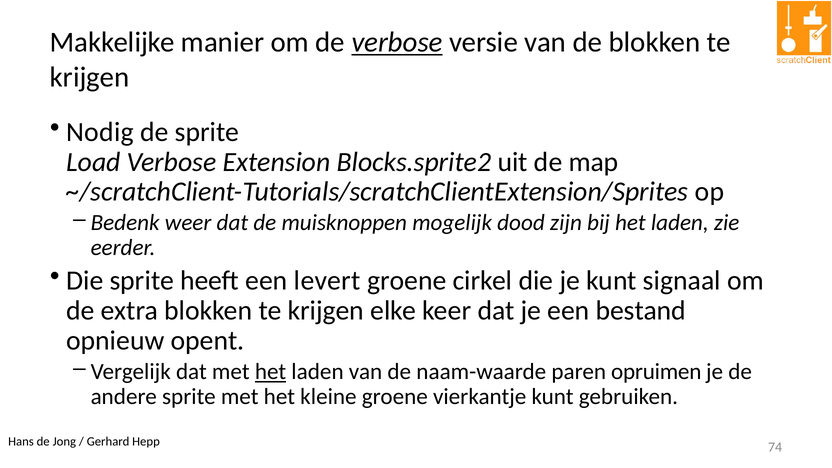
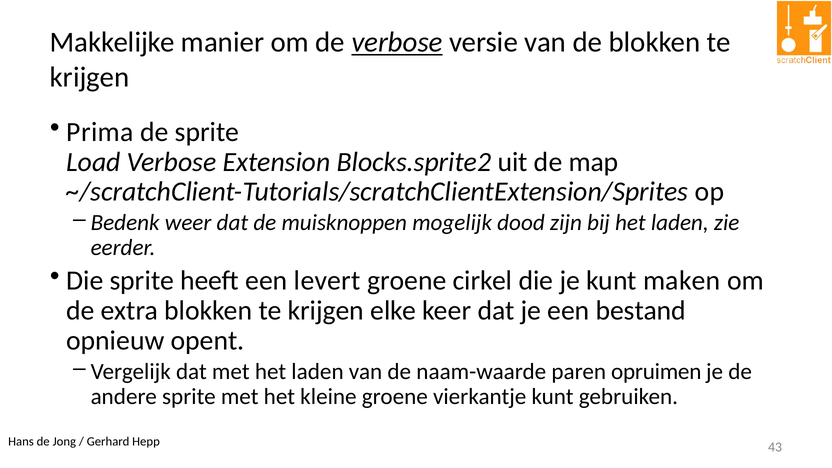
Nodig: Nodig -> Prima
signaal: signaal -> maken
het at (271, 372) underline: present -> none
74: 74 -> 43
